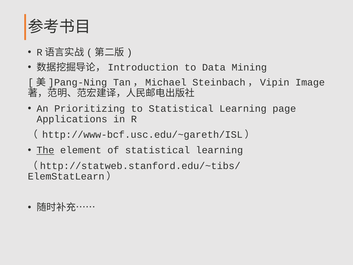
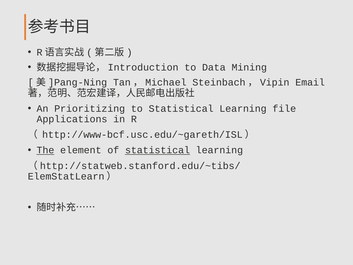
Image: Image -> Email
page: page -> file
statistical at (157, 150) underline: none -> present
